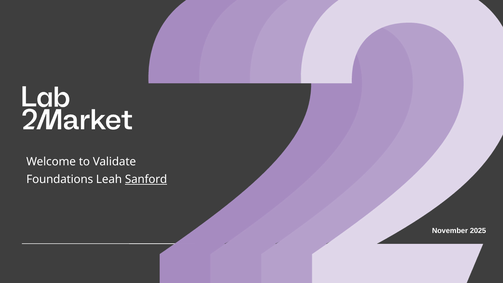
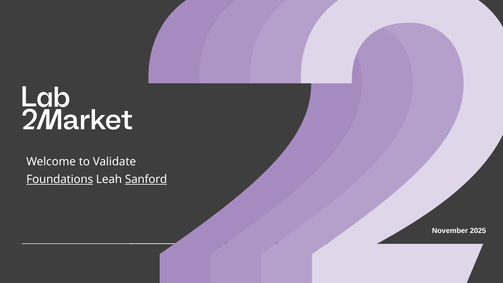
Foundations underline: none -> present
